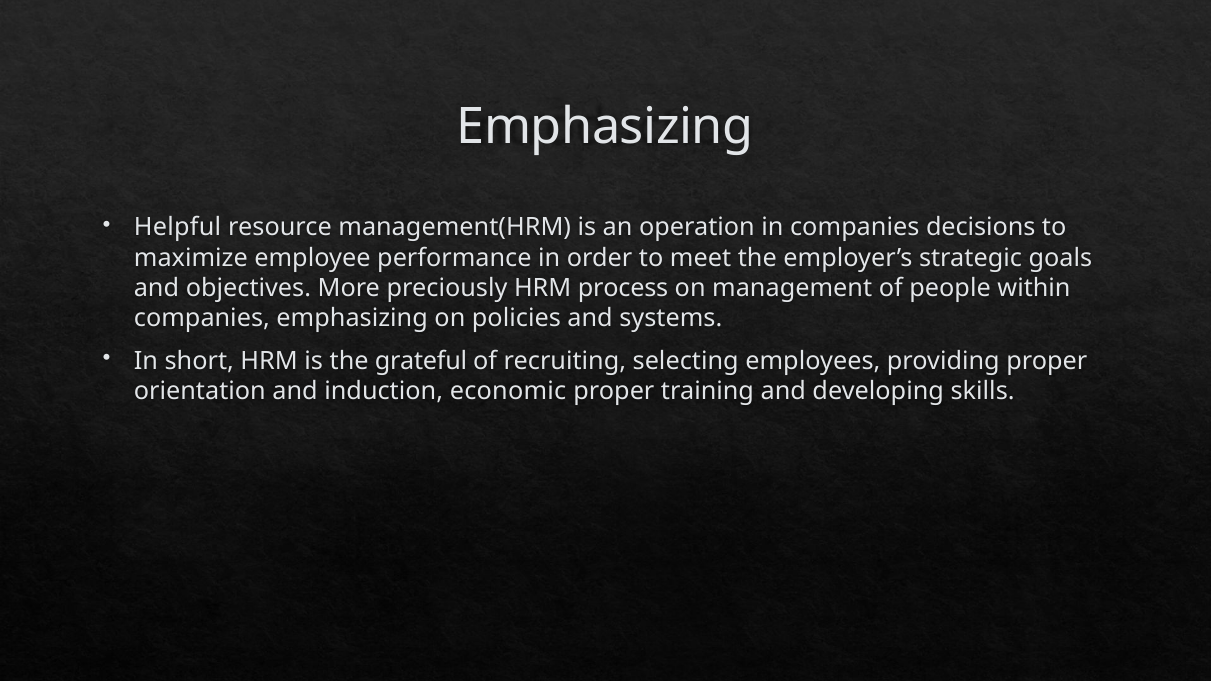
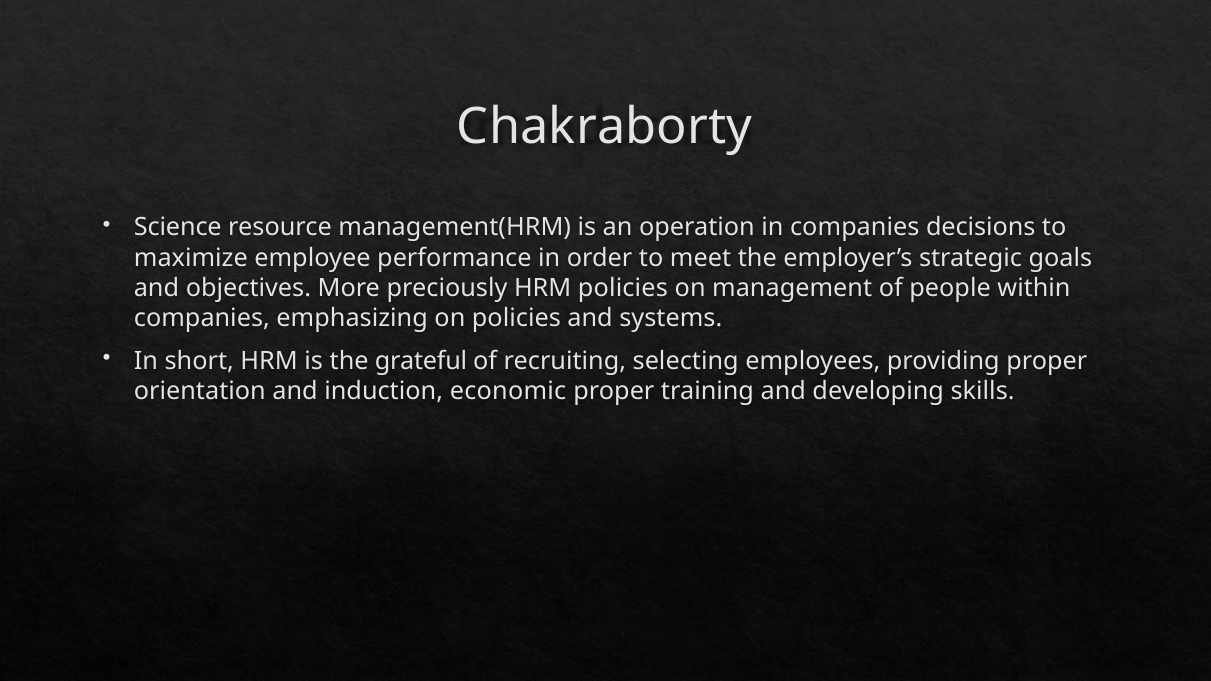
Emphasizing at (605, 126): Emphasizing -> Chakraborty
Helpful: Helpful -> Science
HRM process: process -> policies
